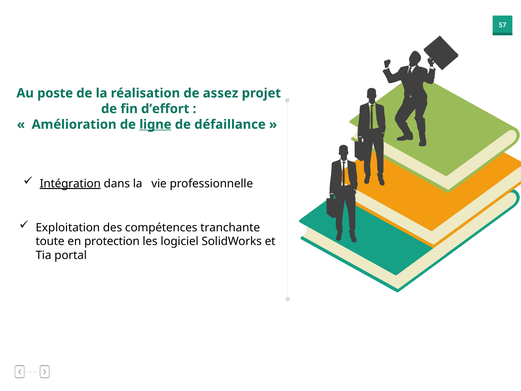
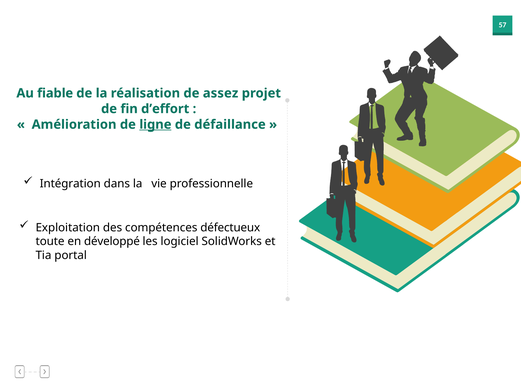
poste: poste -> fiable
Intégration underline: present -> none
tranchante: tranchante -> défectueux
protection: protection -> développé
